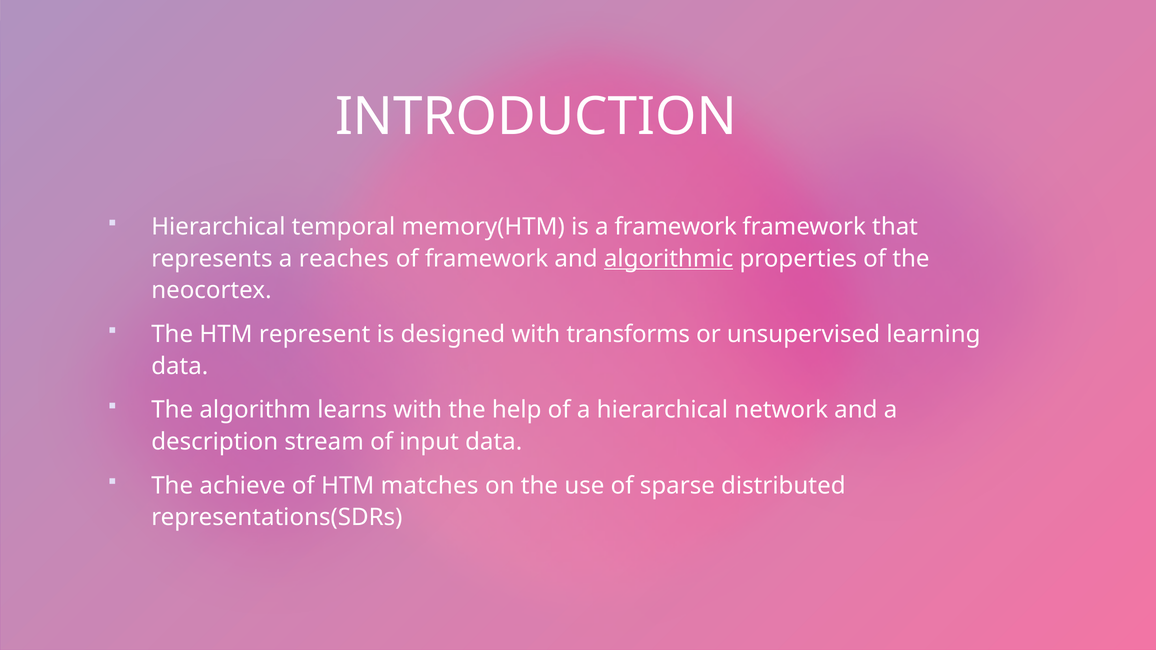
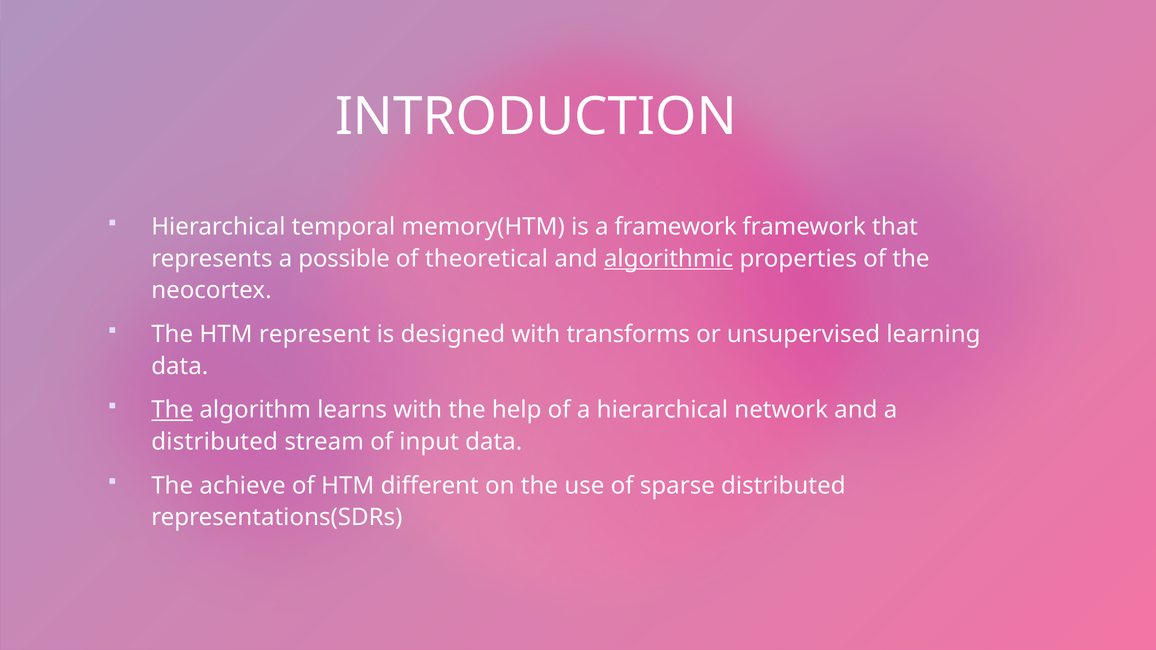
reaches: reaches -> possible
of framework: framework -> theoretical
The at (172, 410) underline: none -> present
description at (215, 442): description -> distributed
matches: matches -> different
